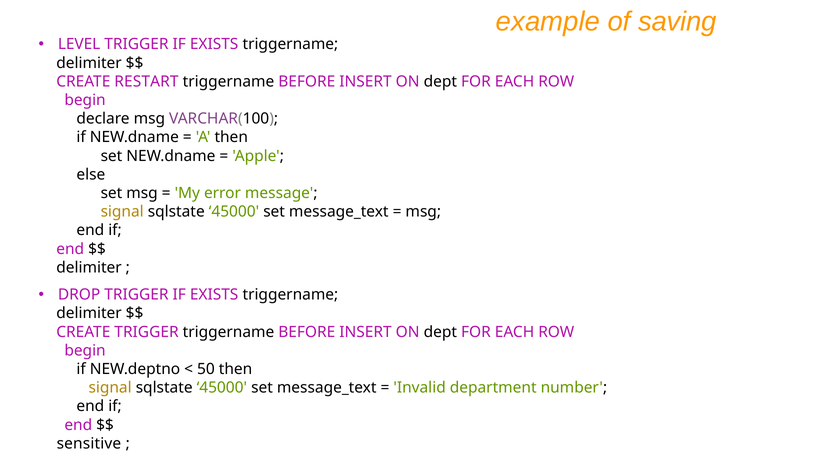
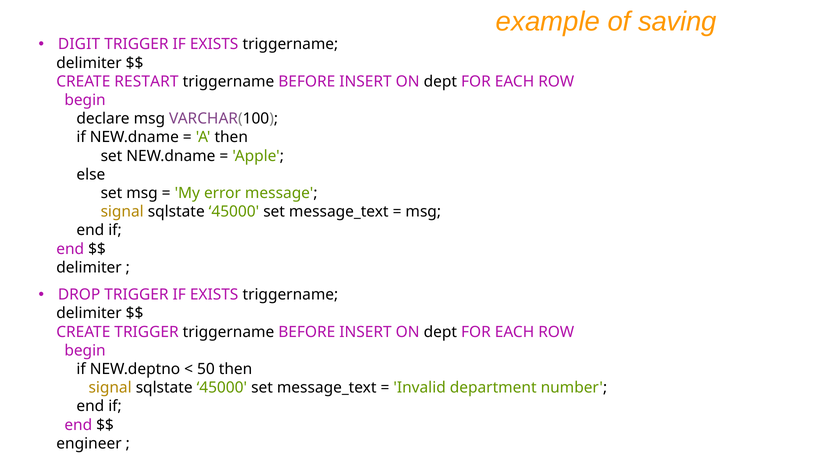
LEVEL: LEVEL -> DIGIT
sensitive: sensitive -> engineer
